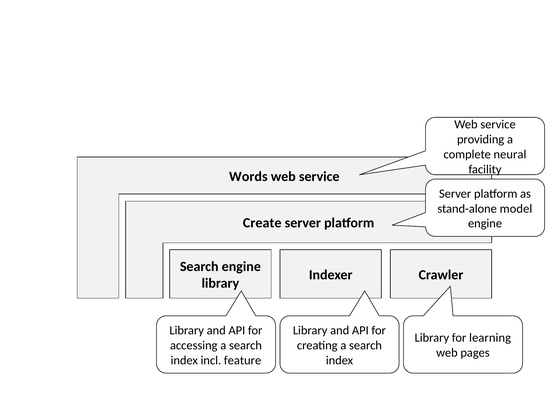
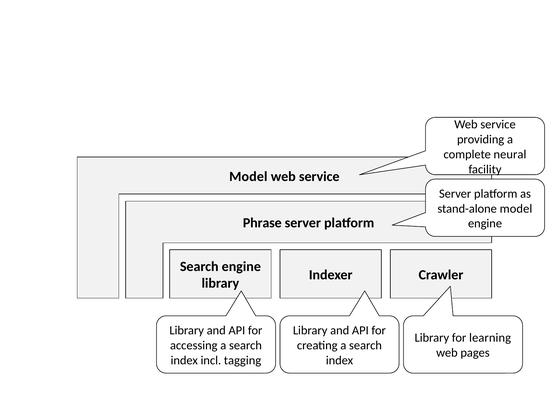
Words at (248, 177): Words -> Model
Create: Create -> Phrase
feature: feature -> tagging
